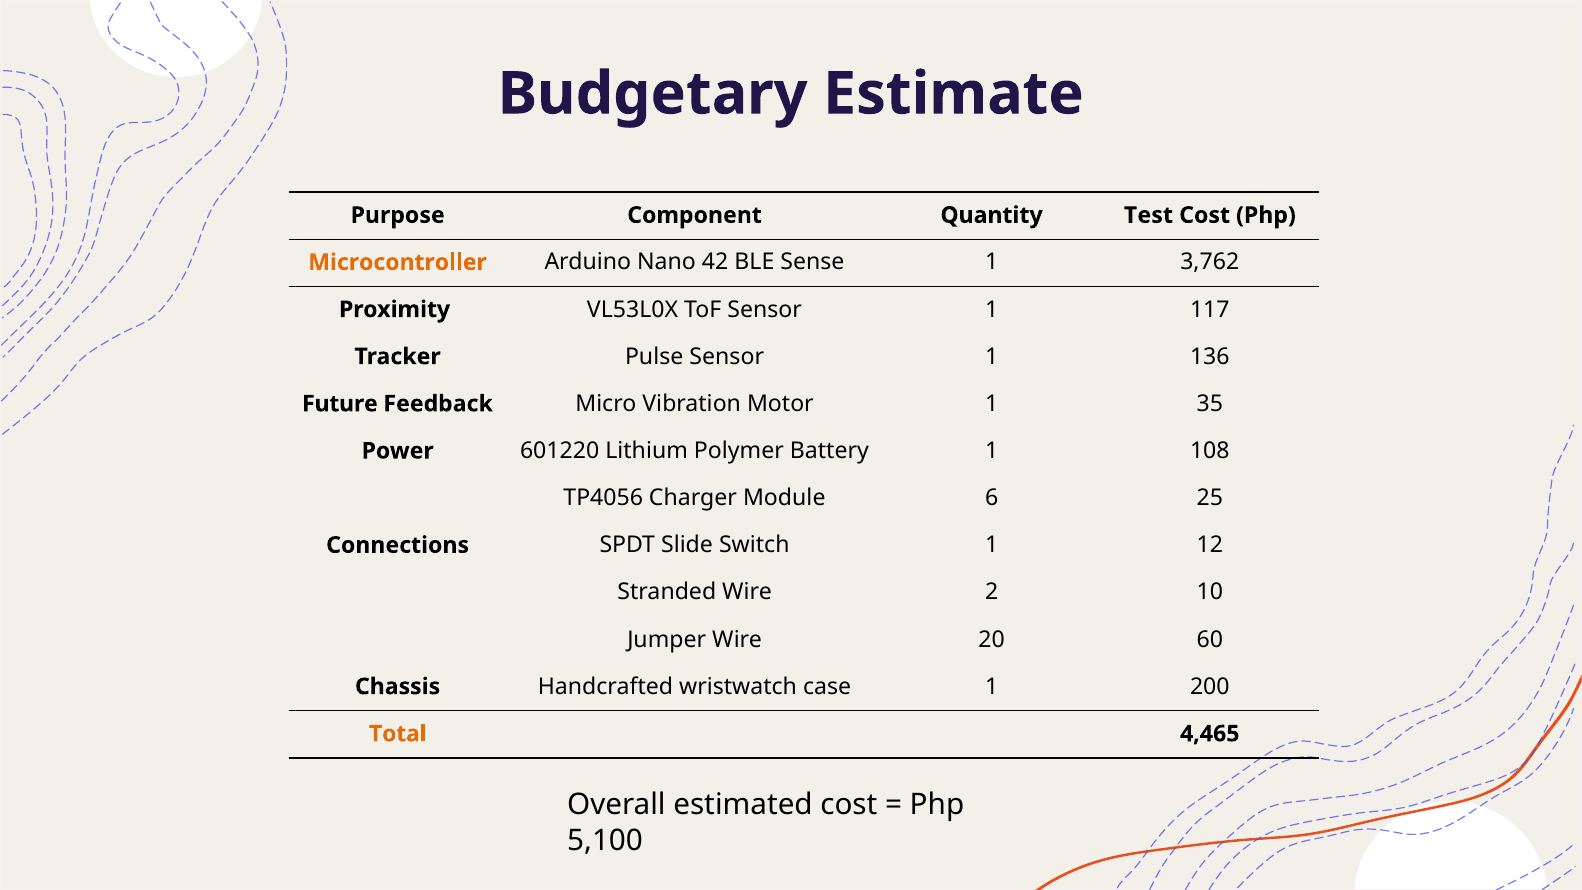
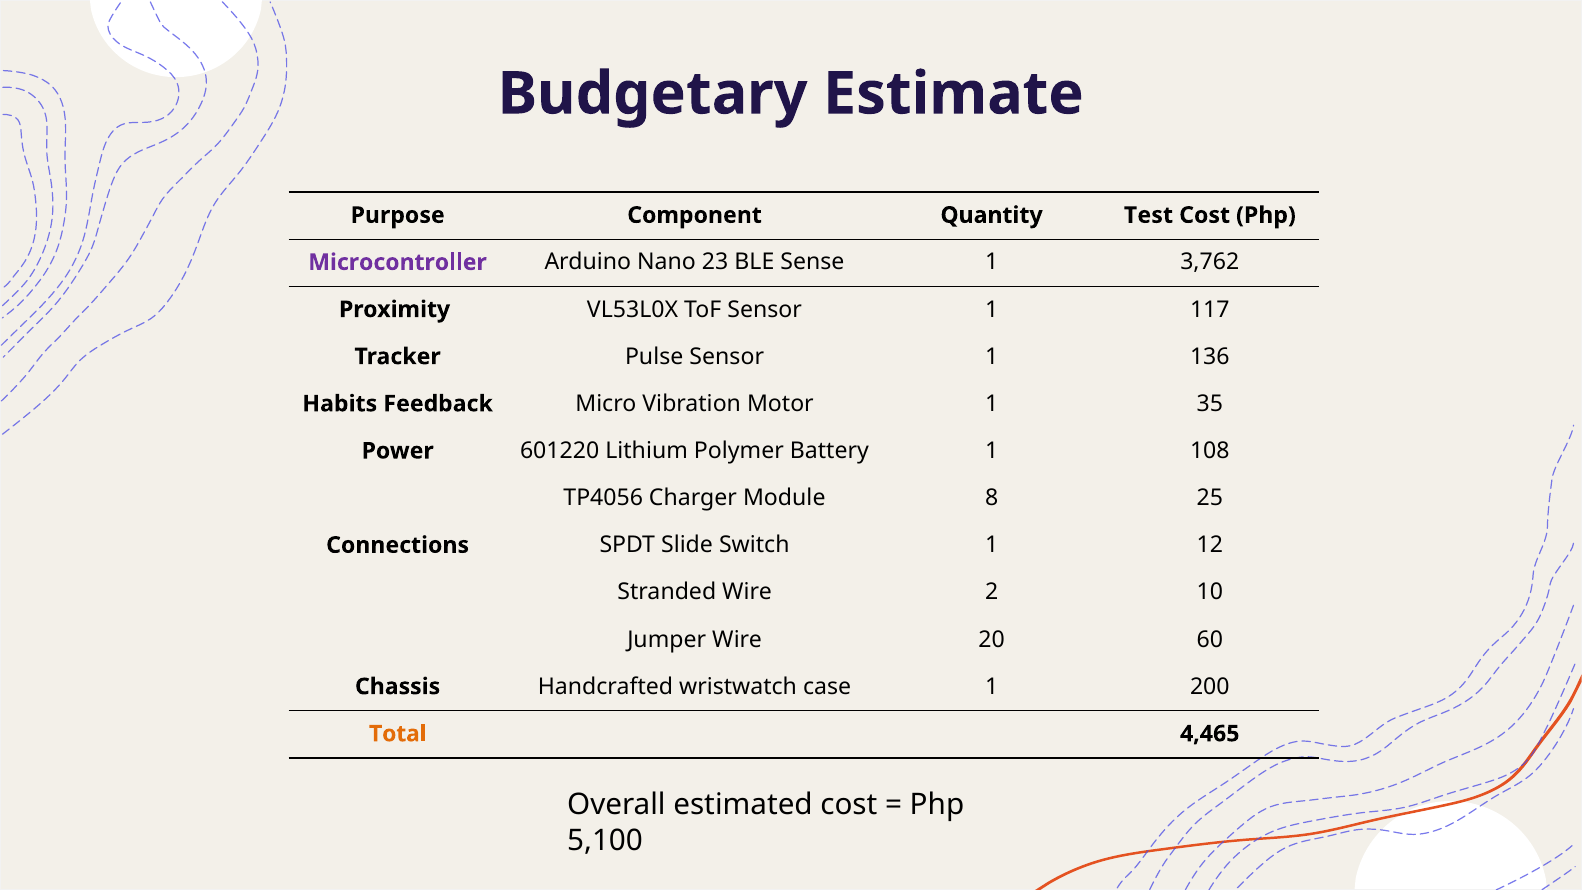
Microcontroller colour: orange -> purple
42: 42 -> 23
Future: Future -> Habits
6: 6 -> 8
